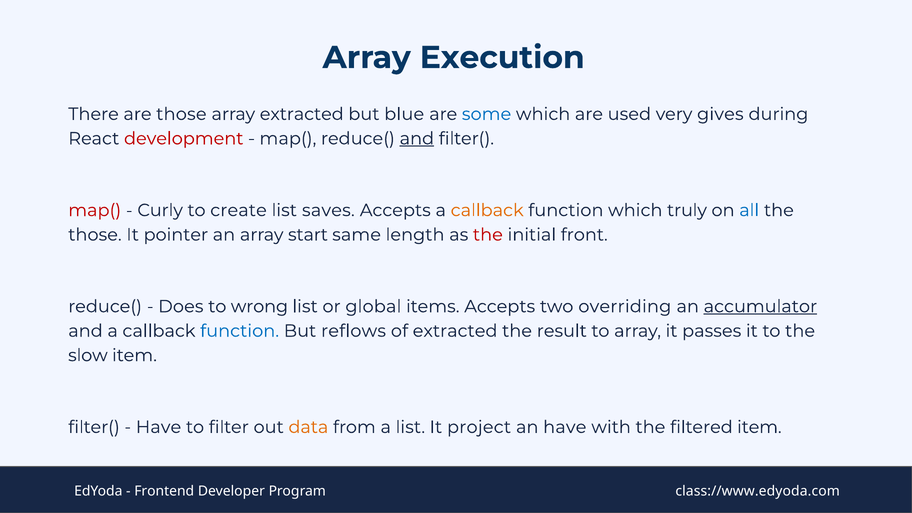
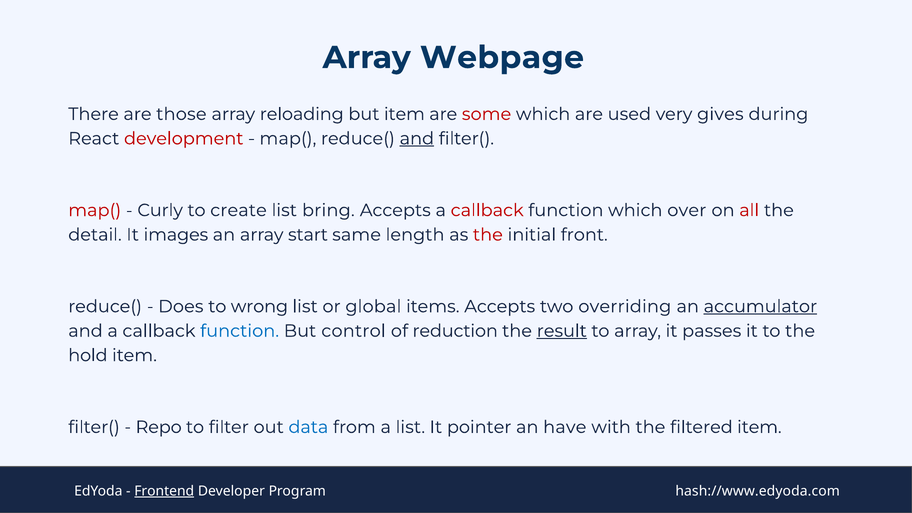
Execution: Execution -> Webpage
array extracted: extracted -> reloading
but blue: blue -> item
some colour: blue -> red
saves: saves -> bring
callback at (487, 210) colour: orange -> red
truly: truly -> over
all colour: blue -> red
those at (95, 235): those -> detail
pointer: pointer -> images
reflows: reflows -> control
of extracted: extracted -> reduction
result underline: none -> present
slow: slow -> hold
Have at (159, 427): Have -> Repo
data colour: orange -> blue
project: project -> pointer
Frontend underline: none -> present
class://www.edyoda.com: class://www.edyoda.com -> hash://www.edyoda.com
